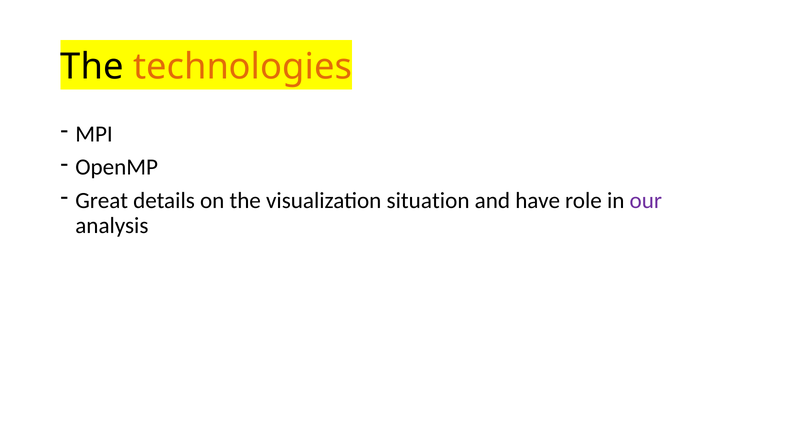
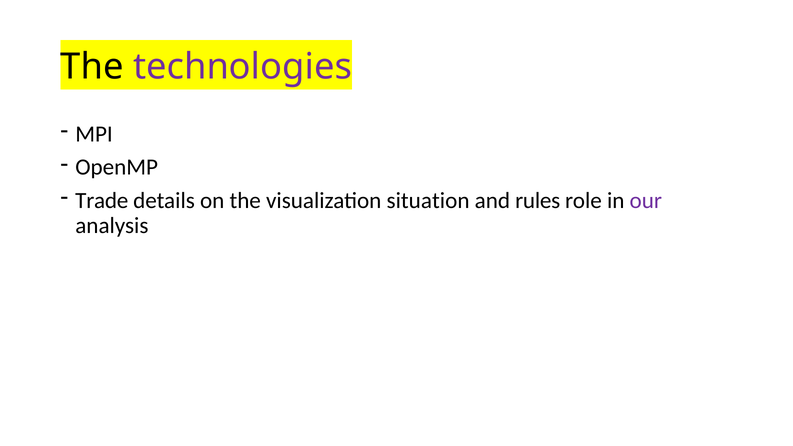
technologies colour: orange -> purple
Great: Great -> Trade
have: have -> rules
